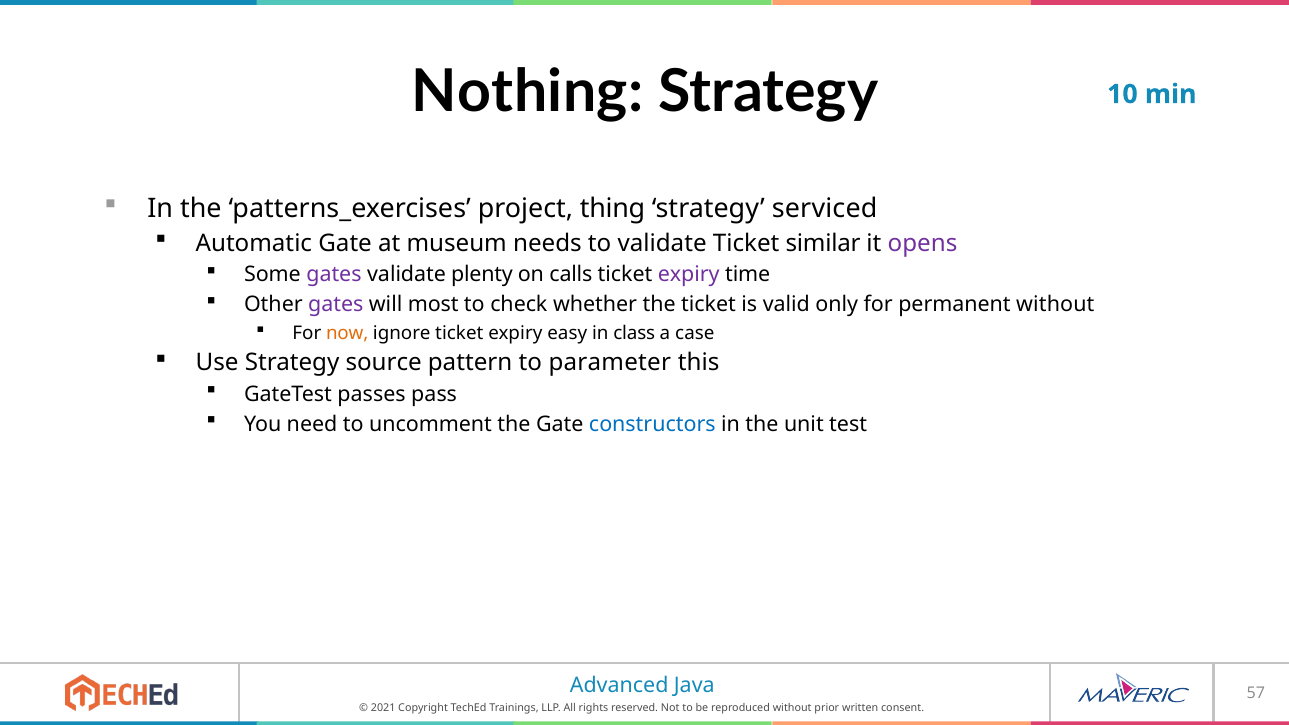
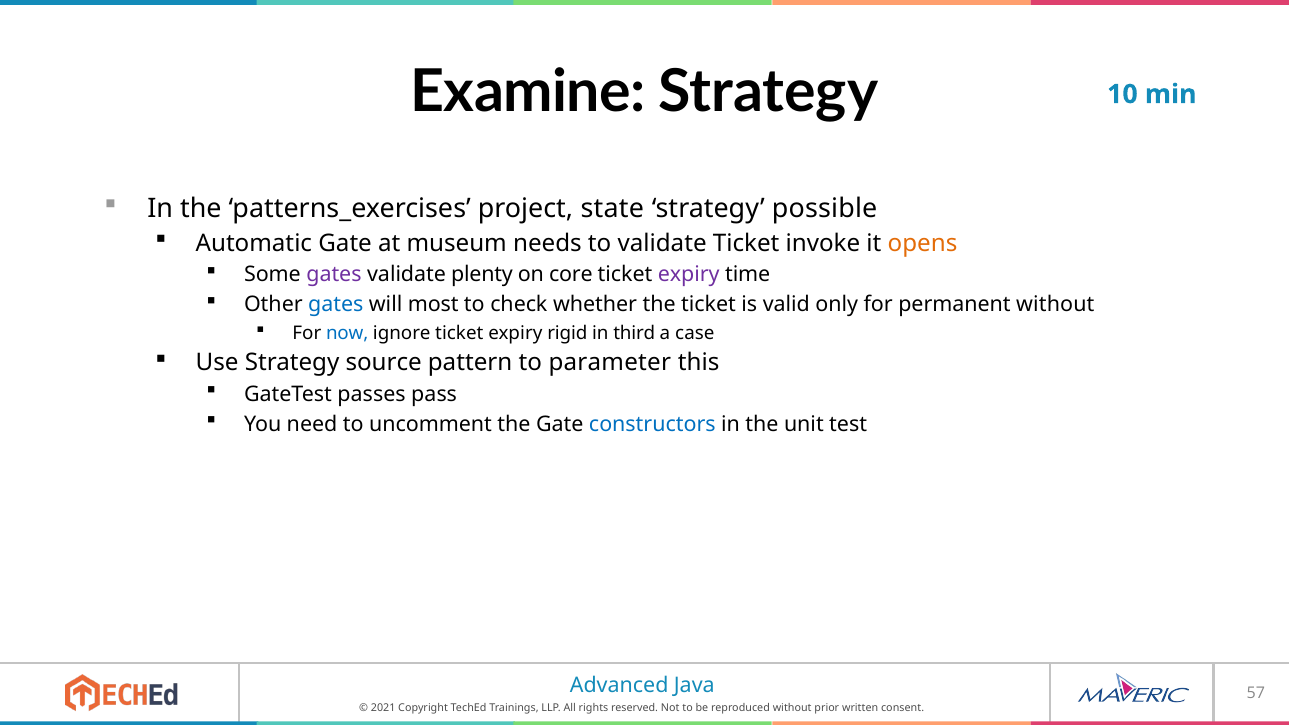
Nothing: Nothing -> Examine
thing: thing -> state
serviced: serviced -> possible
similar: similar -> invoke
opens colour: purple -> orange
calls: calls -> core
gates at (336, 304) colour: purple -> blue
now colour: orange -> blue
easy: easy -> rigid
class: class -> third
